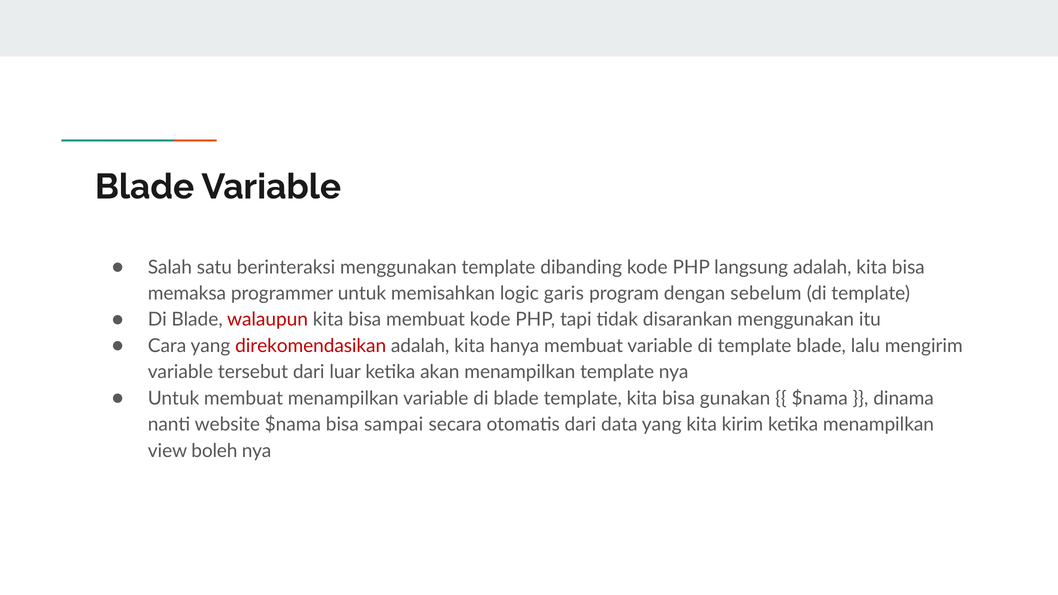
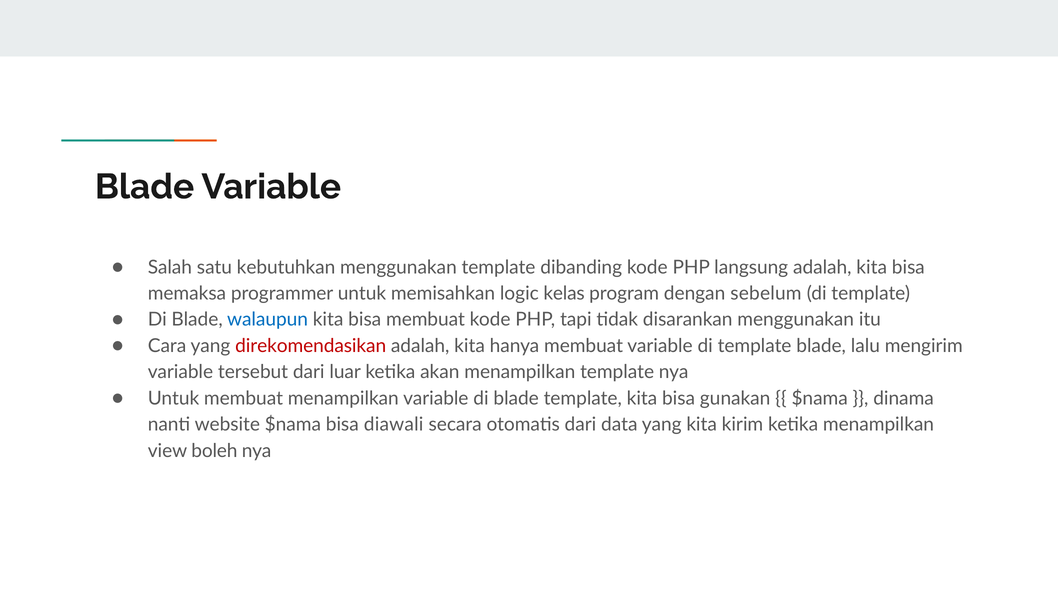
berinteraksi: berinteraksi -> kebutuhkan
garis: garis -> kelas
walaupun colour: red -> blue
sampai: sampai -> diawali
